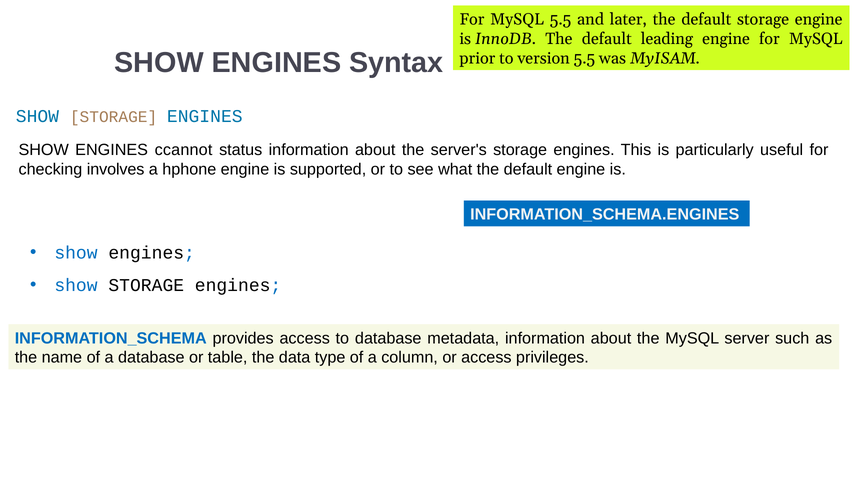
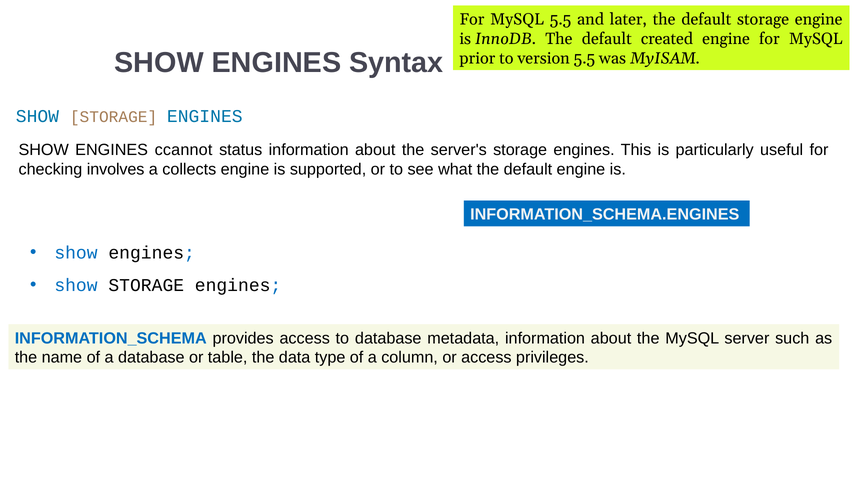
leading: leading -> created
hphone: hphone -> collects
